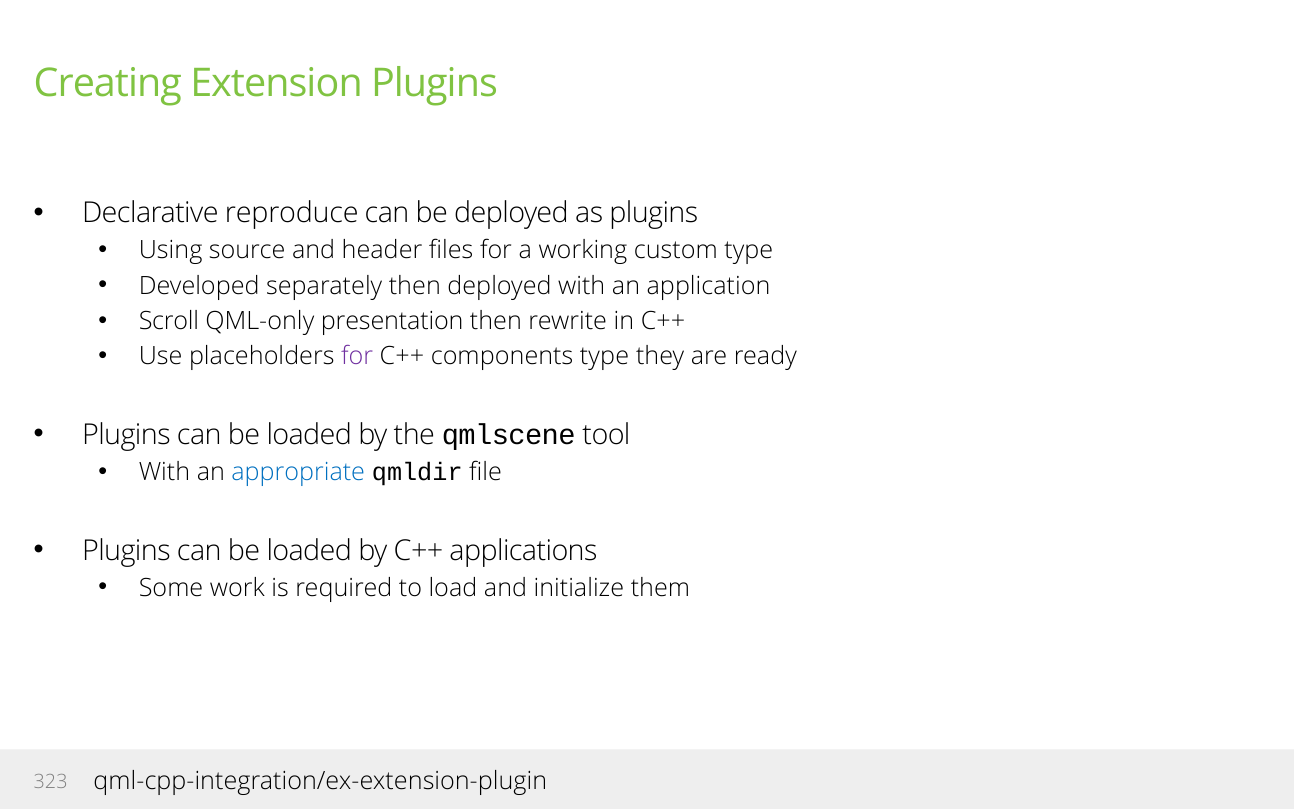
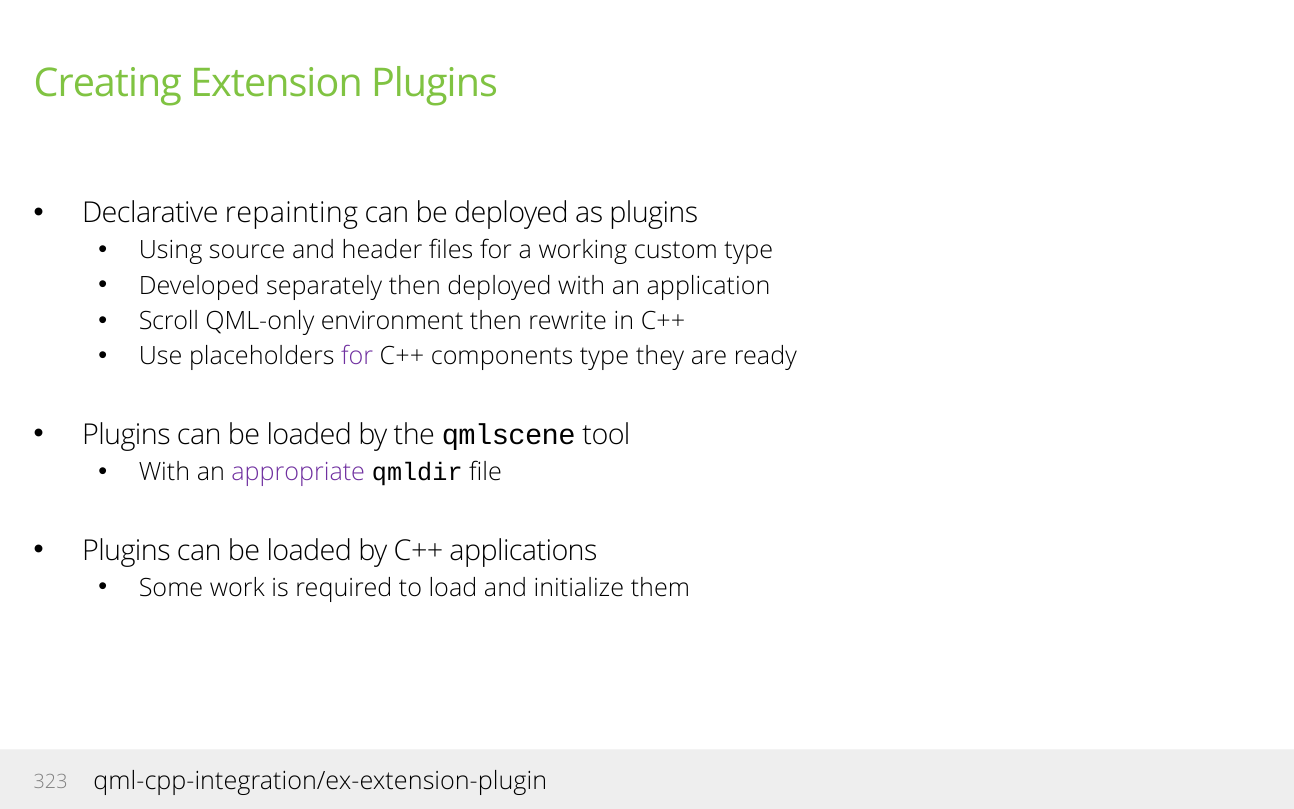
reproduce: reproduce -> repainting
presentation: presentation -> environment
appropriate colour: blue -> purple
